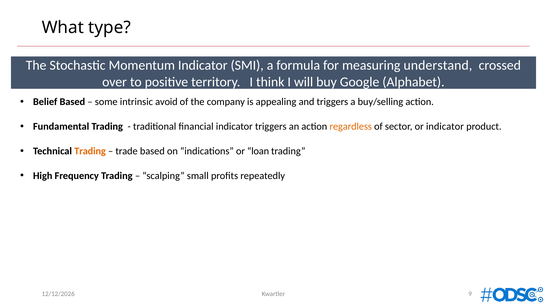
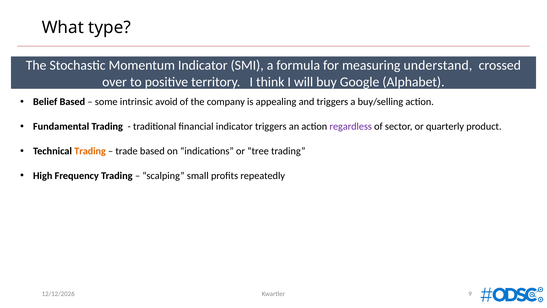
regardless colour: orange -> purple
or indicator: indicator -> quarterly
loan: loan -> tree
